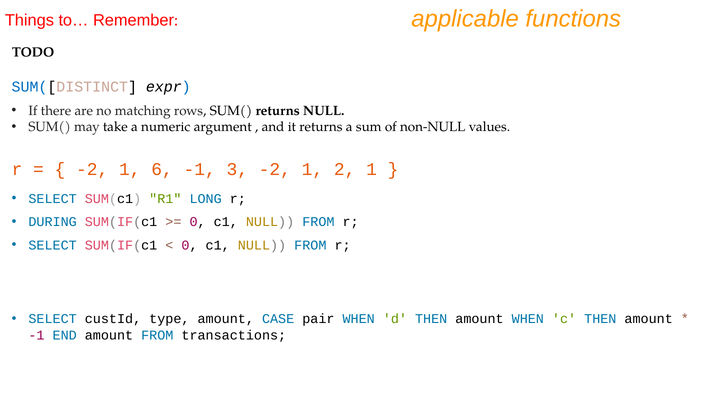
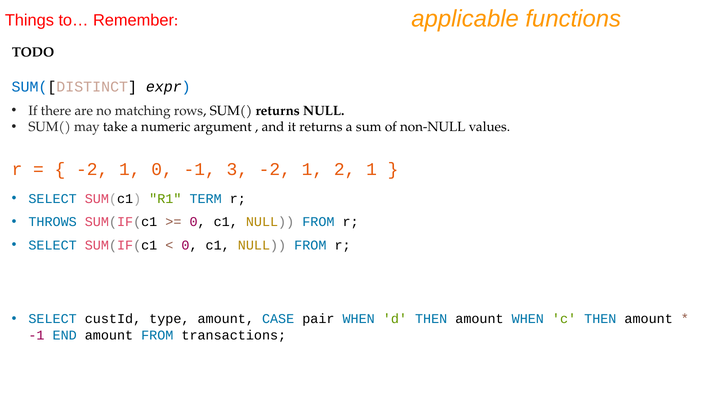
1 6: 6 -> 0
LONG: LONG -> TERM
DURING: DURING -> THROWS
